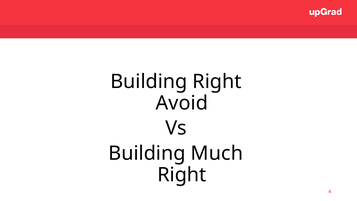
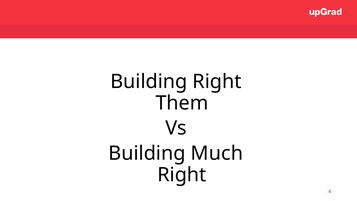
Avoid: Avoid -> Them
